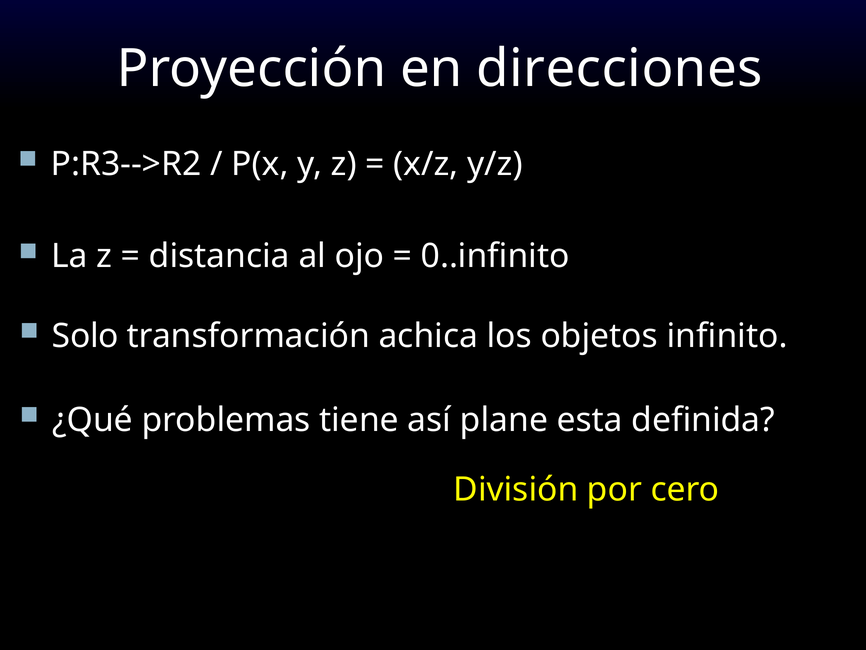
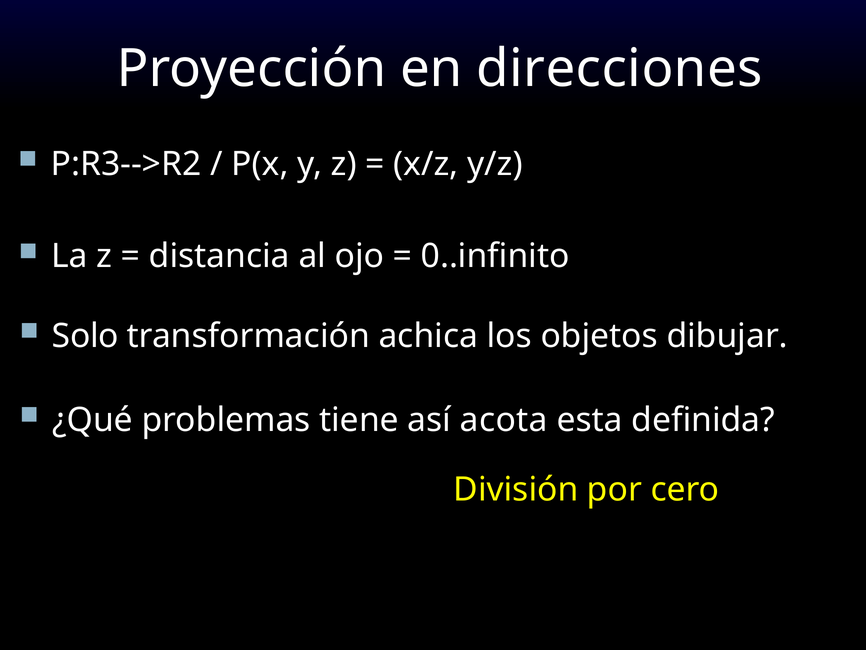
infinito: infinito -> dibujar
plane: plane -> acota
